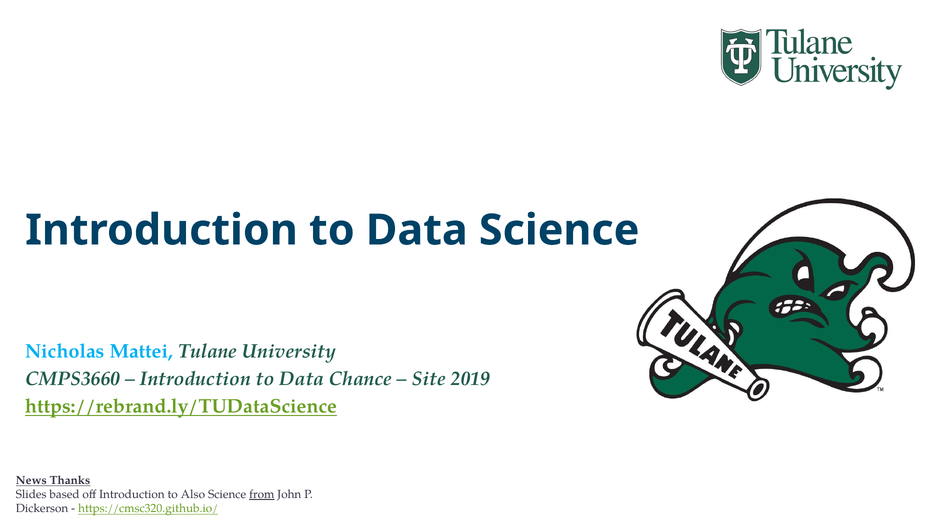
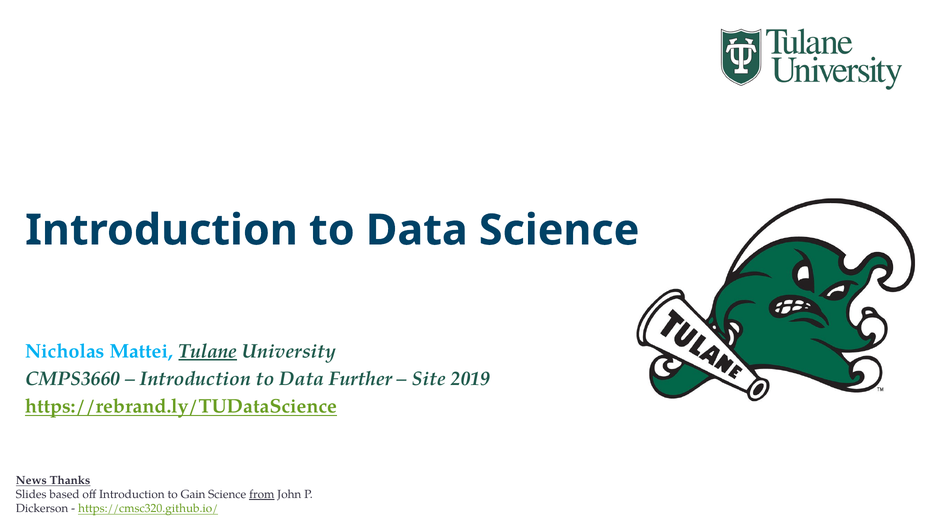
Tulane underline: none -> present
Chance: Chance -> Further
Also: Also -> Gain
